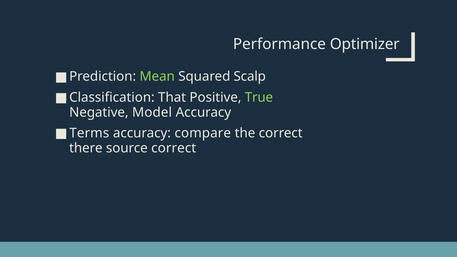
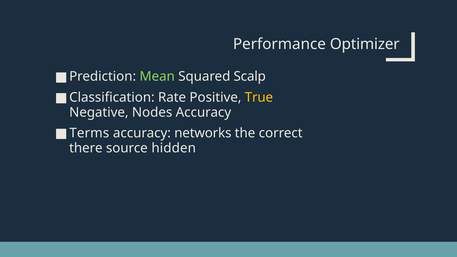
That: That -> Rate
True colour: light green -> yellow
Model: Model -> Nodes
compare: compare -> networks
source correct: correct -> hidden
